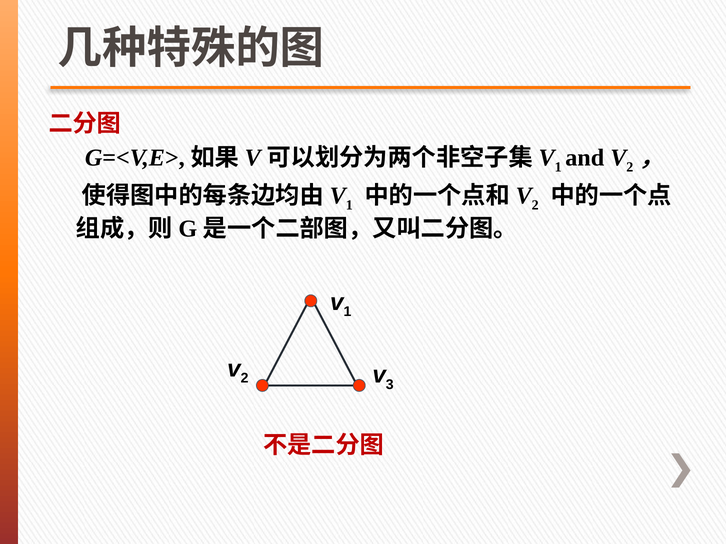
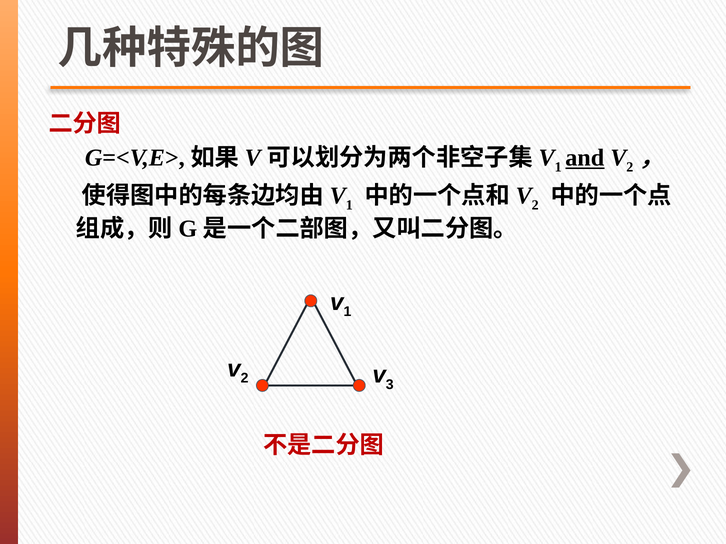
and underline: none -> present
